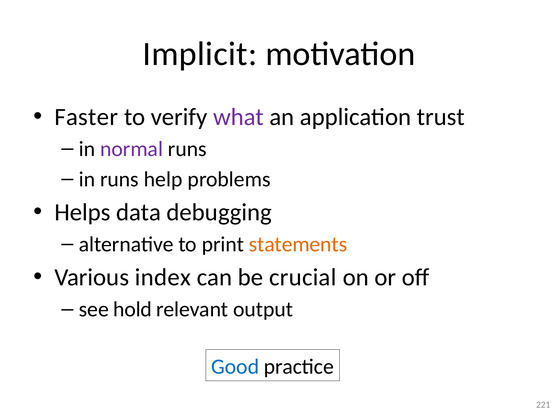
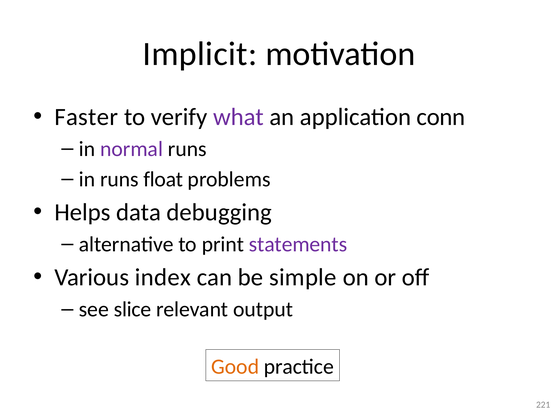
trust: trust -> conn
help: help -> float
statements colour: orange -> purple
crucial: crucial -> simple
hold: hold -> slice
Good colour: blue -> orange
